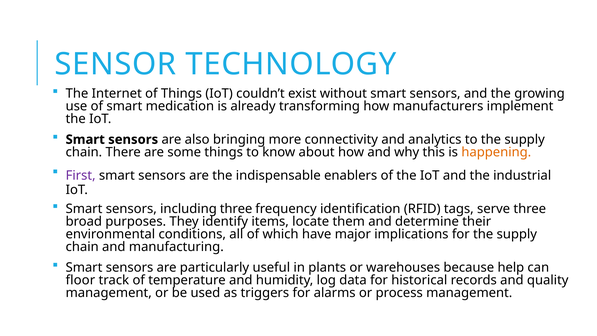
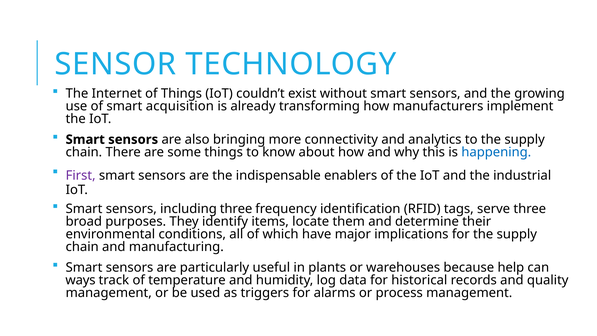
medication: medication -> acquisition
happening colour: orange -> blue
floor: floor -> ways
